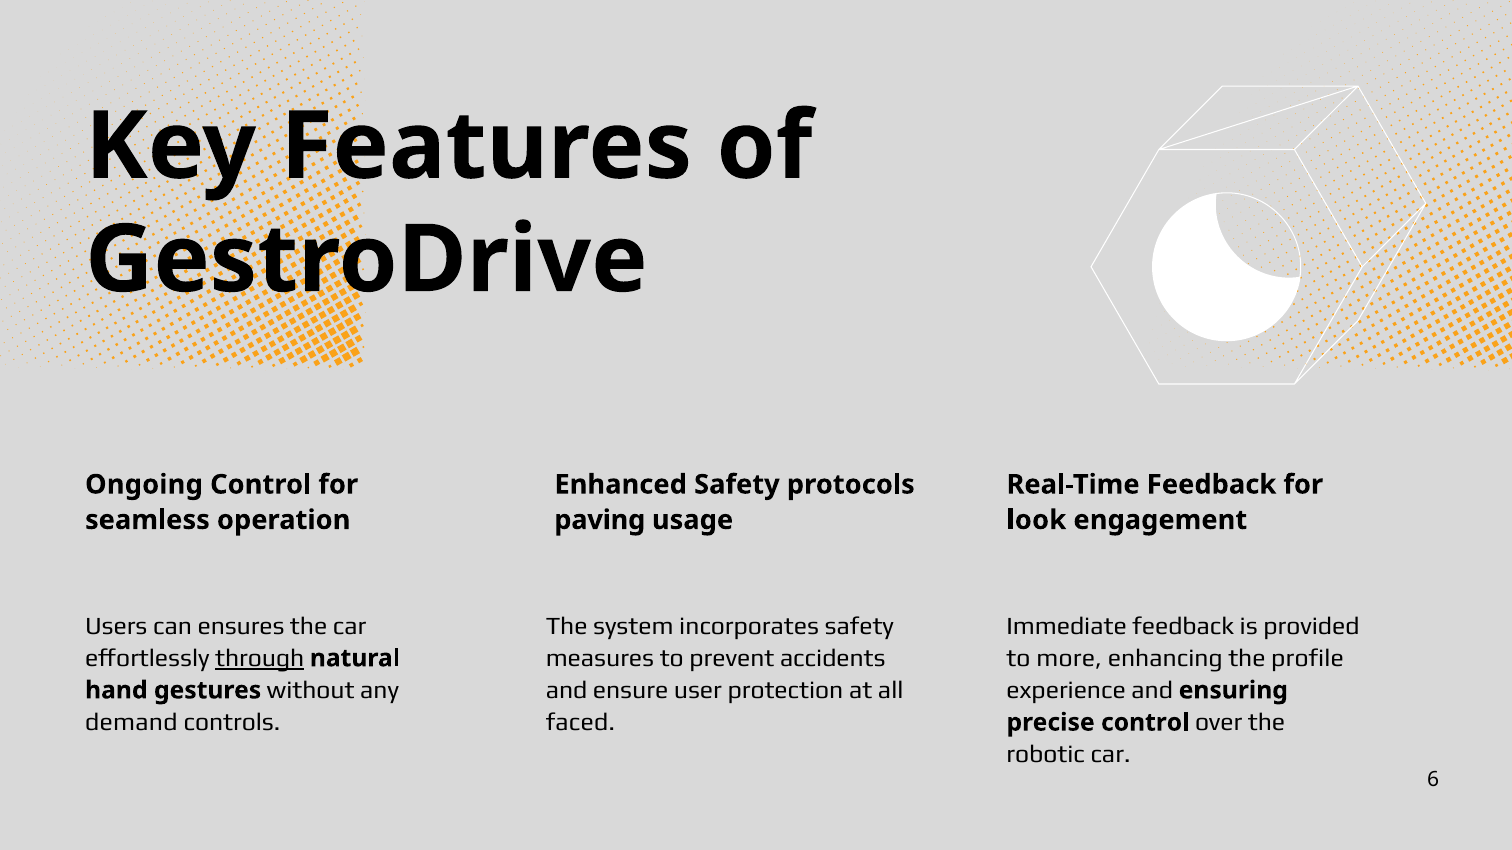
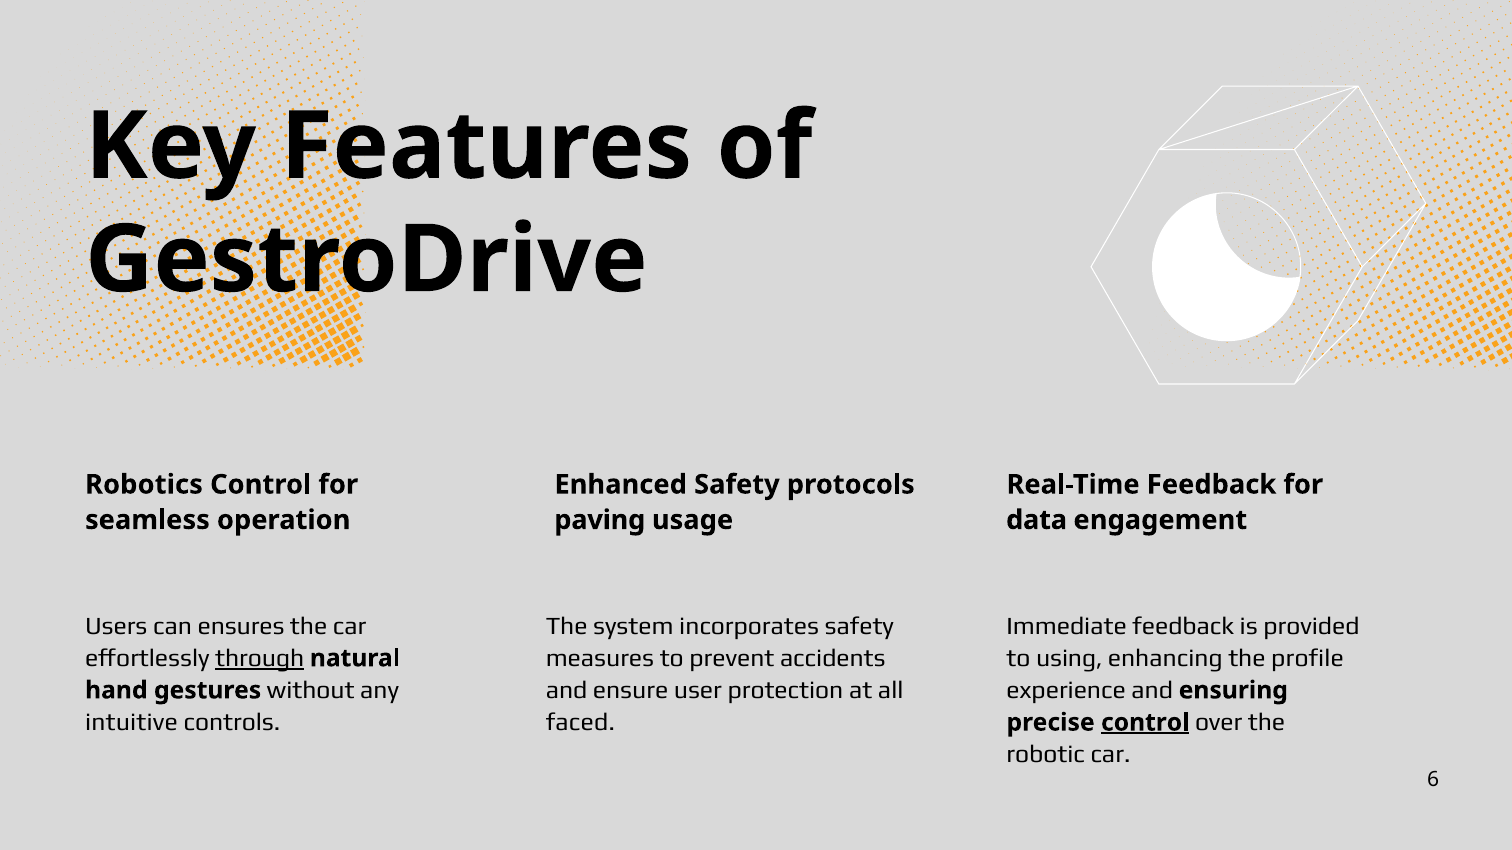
Ongoing: Ongoing -> Robotics
look: look -> data
more: more -> using
demand: demand -> intuitive
control at (1145, 723) underline: none -> present
